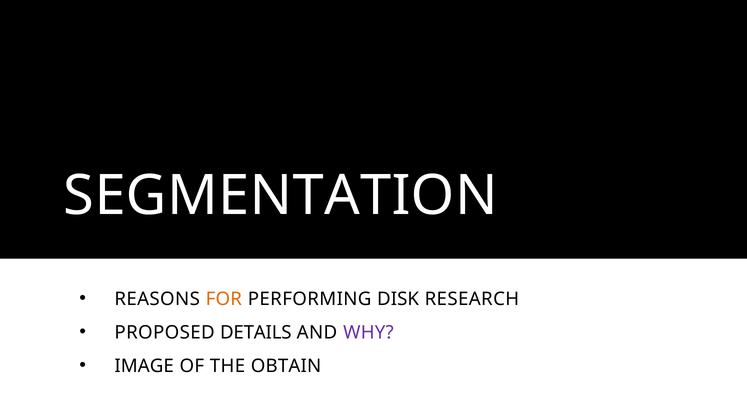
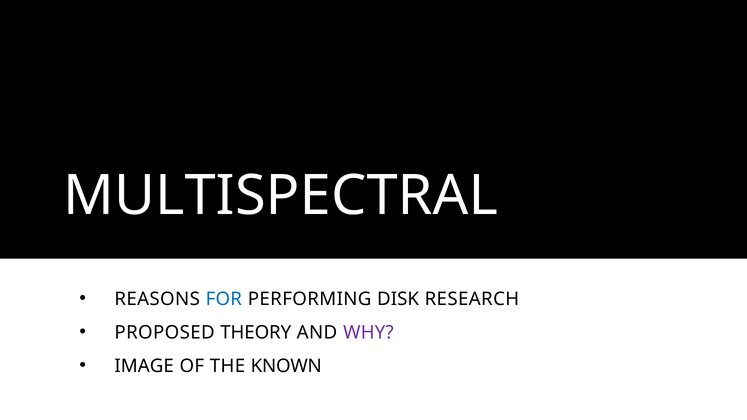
SEGMENTATION: SEGMENTATION -> MULTISPECTRAL
FOR colour: orange -> blue
DETAILS: DETAILS -> THEORY
OBTAIN: OBTAIN -> KNOWN
